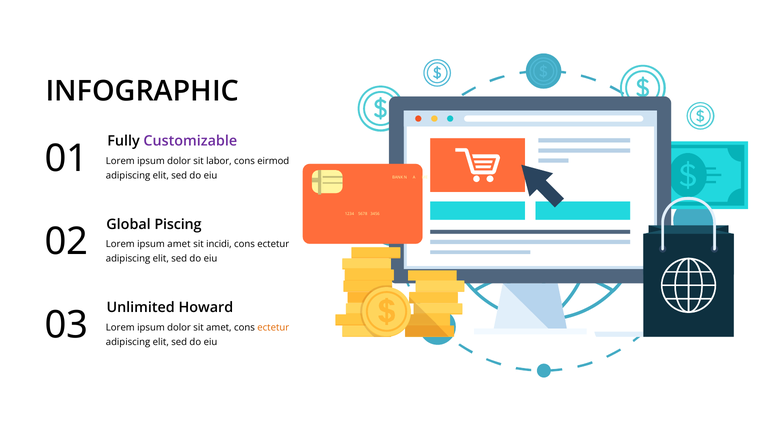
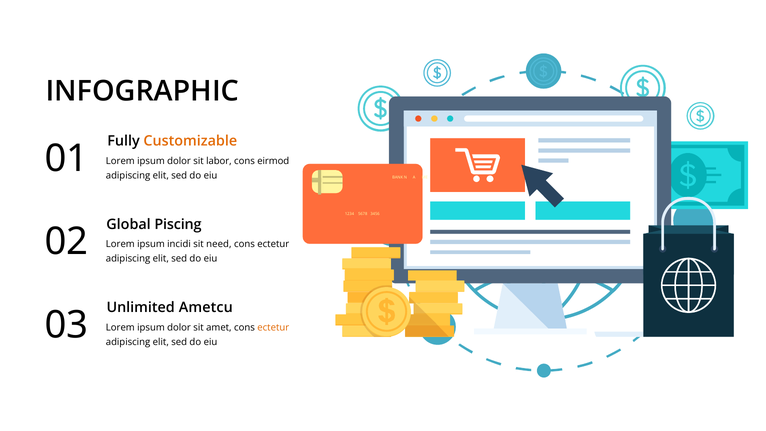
Customizable colour: purple -> orange
ipsum amet: amet -> incidi
incidi: incidi -> need
Howard: Howard -> Ametcu
